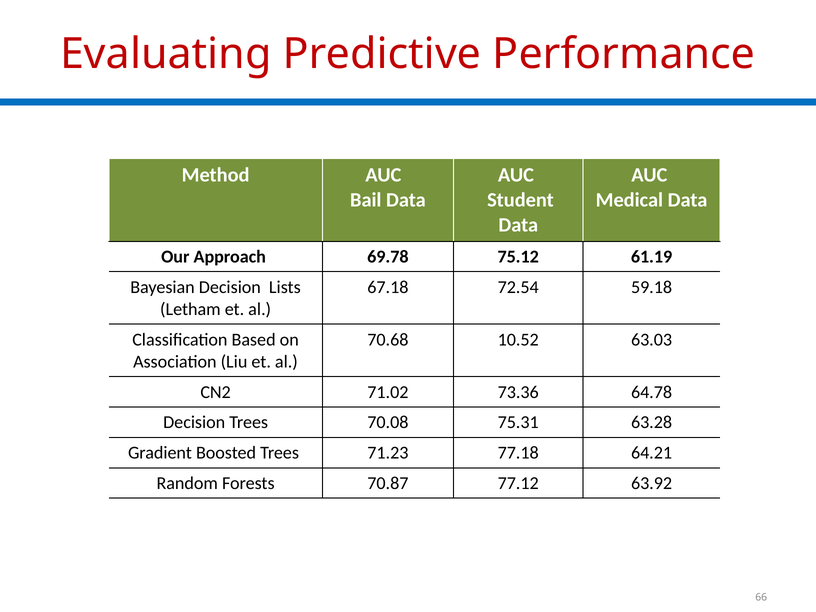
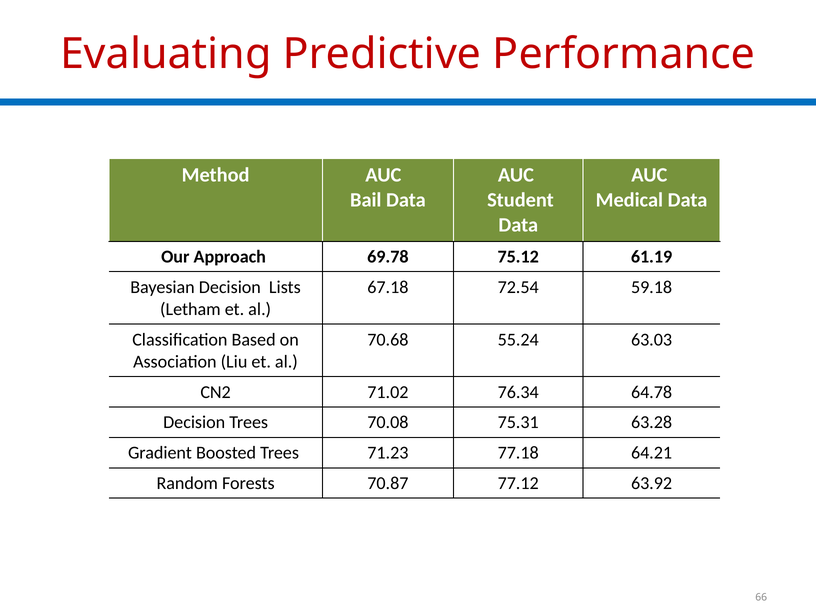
10.52: 10.52 -> 55.24
73.36: 73.36 -> 76.34
